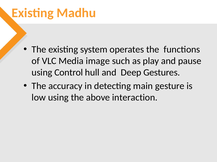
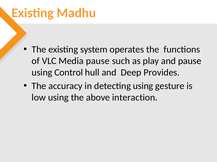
Media image: image -> pause
Gestures: Gestures -> Provides
detecting main: main -> using
